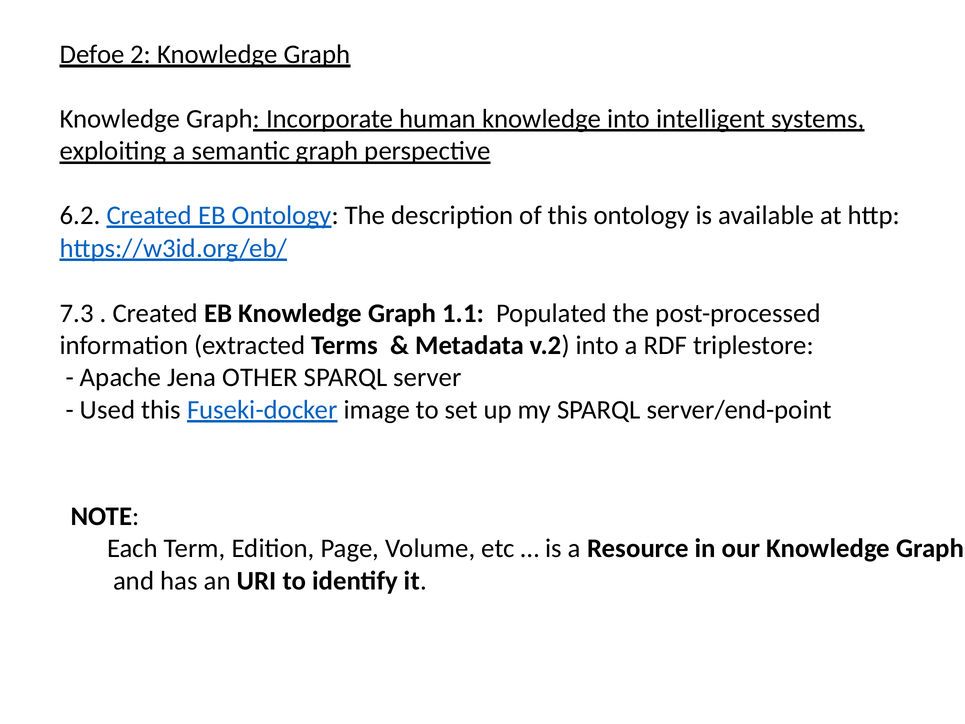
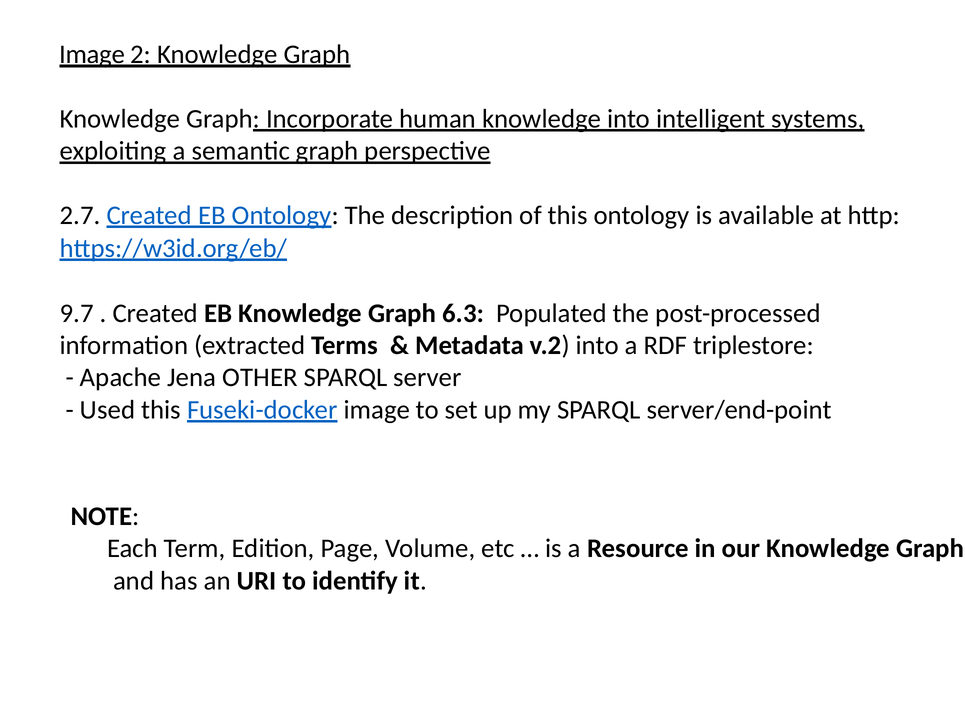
Defoe at (92, 54): Defoe -> Image
6.2: 6.2 -> 2.7
7.3: 7.3 -> 9.7
1.1: 1.1 -> 6.3
